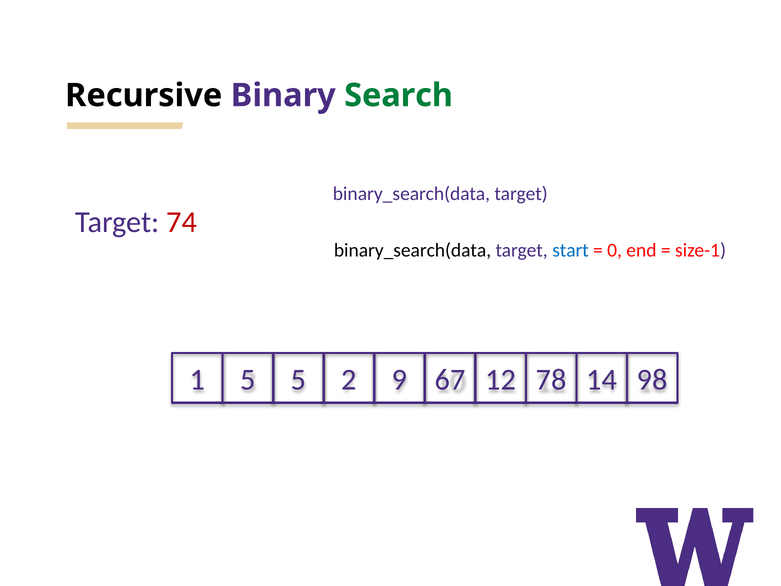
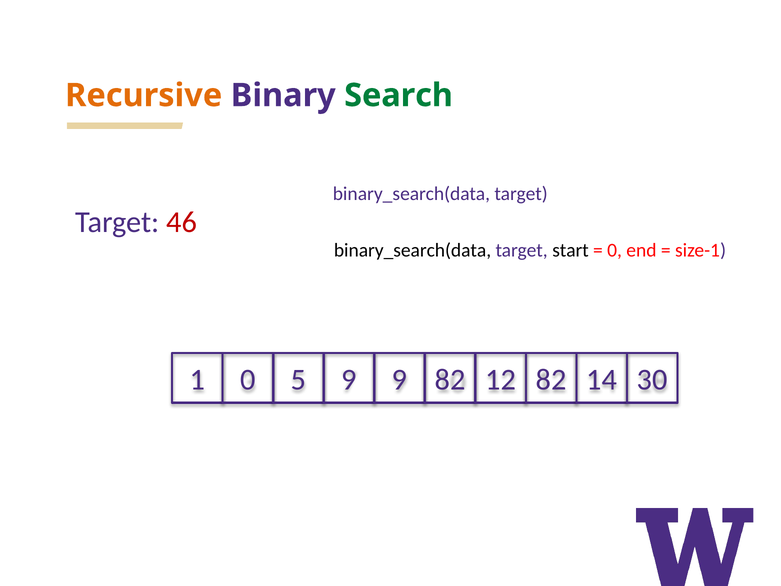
Recursive colour: black -> orange
74: 74 -> 46
start colour: blue -> black
1 5: 5 -> 0
5 2: 2 -> 9
9 67: 67 -> 82
12 78: 78 -> 82
98: 98 -> 30
